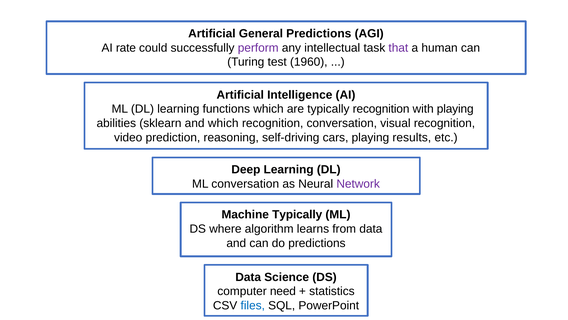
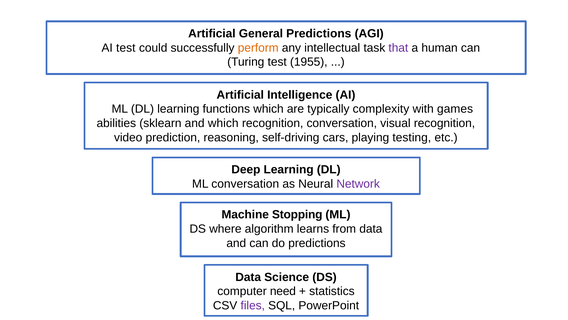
AI rate: rate -> test
perform colour: purple -> orange
1960: 1960 -> 1955
typically recognition: recognition -> complexity
with playing: playing -> games
results: results -> testing
Machine Typically: Typically -> Stopping
files colour: blue -> purple
